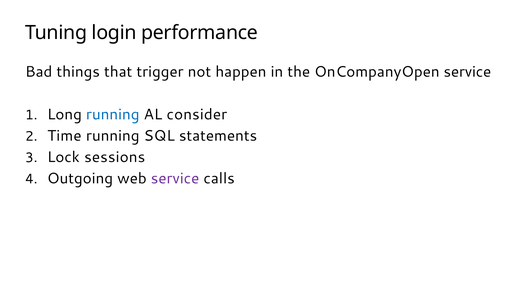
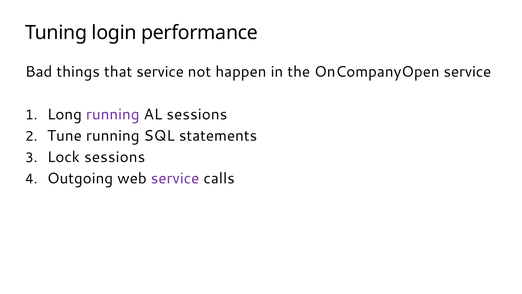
that trigger: trigger -> service
running at (113, 114) colour: blue -> purple
AL consider: consider -> sessions
Time: Time -> Tune
